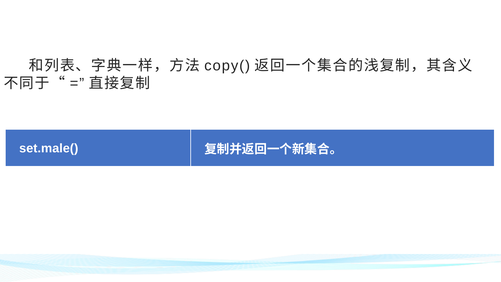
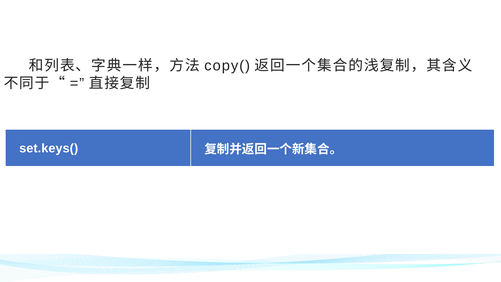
set.male(: set.male( -> set.keys(
